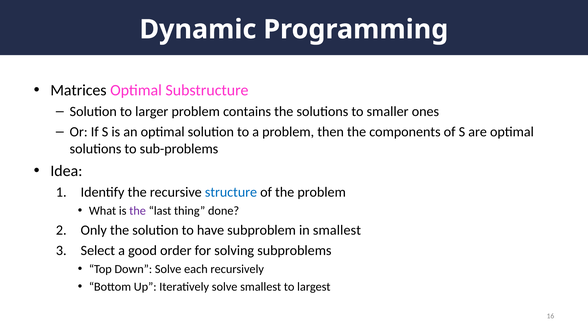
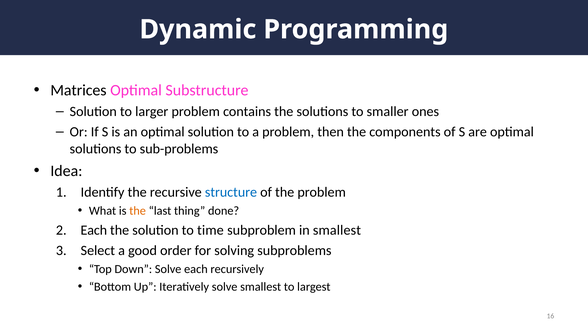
the at (138, 211) colour: purple -> orange
Only at (94, 230): Only -> Each
have: have -> time
